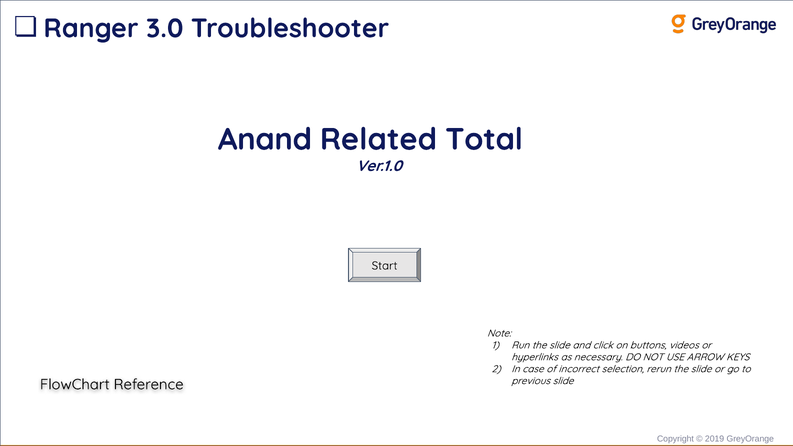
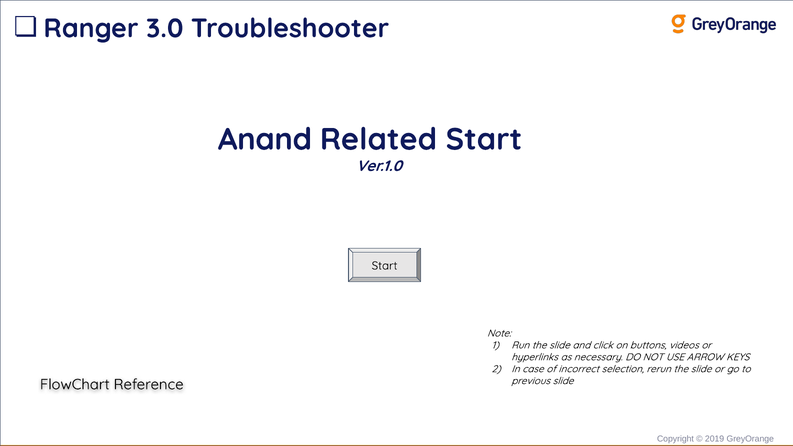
Related Total: Total -> Start
